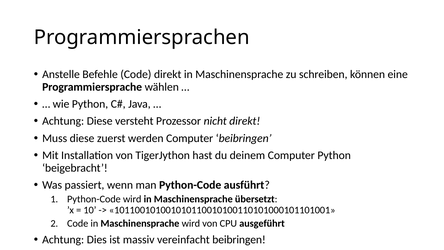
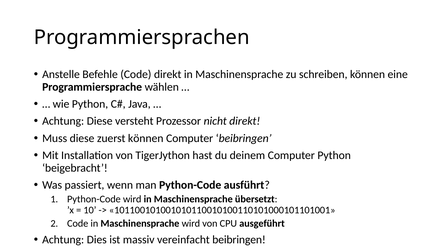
zuerst werden: werden -> können
